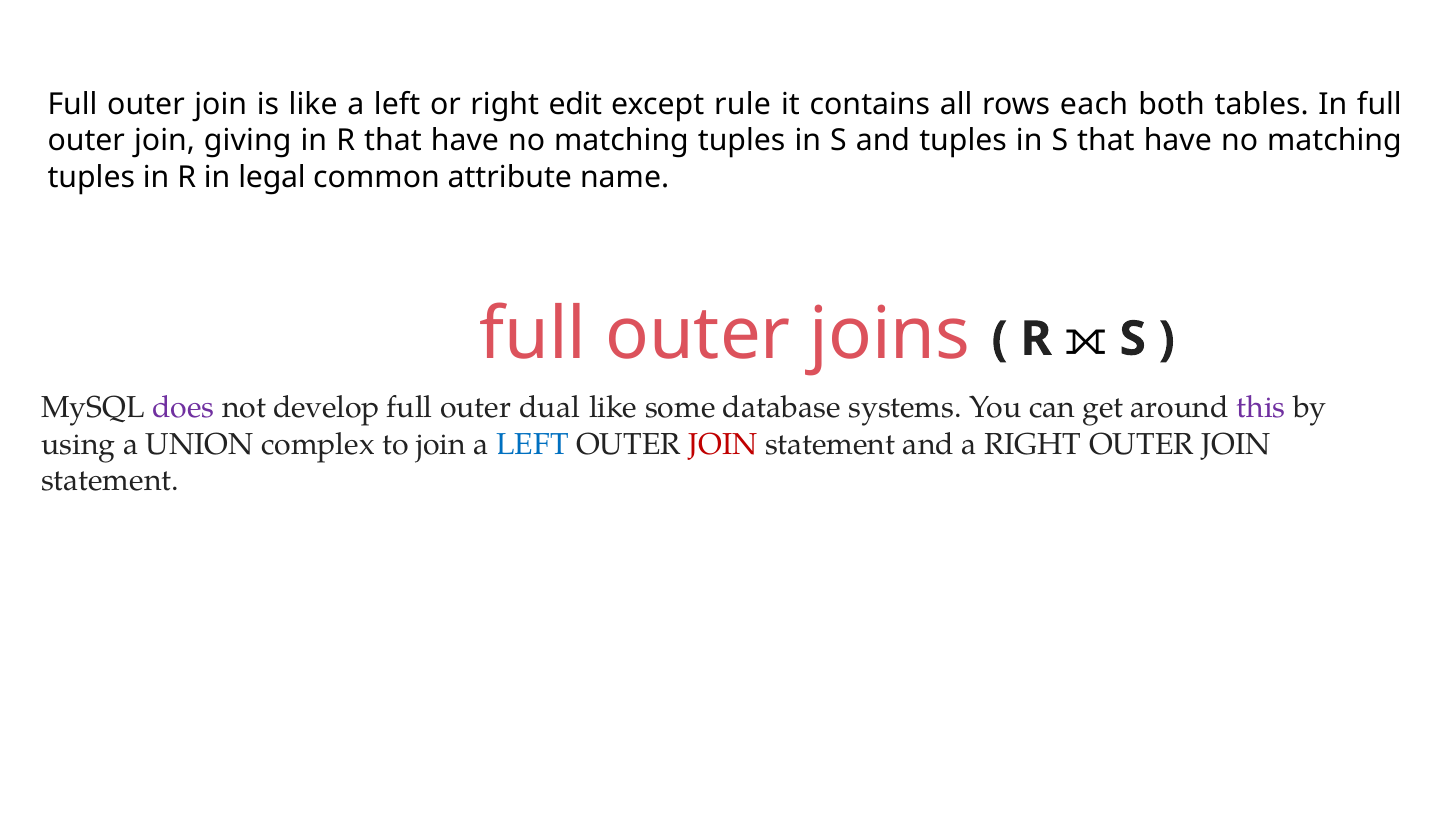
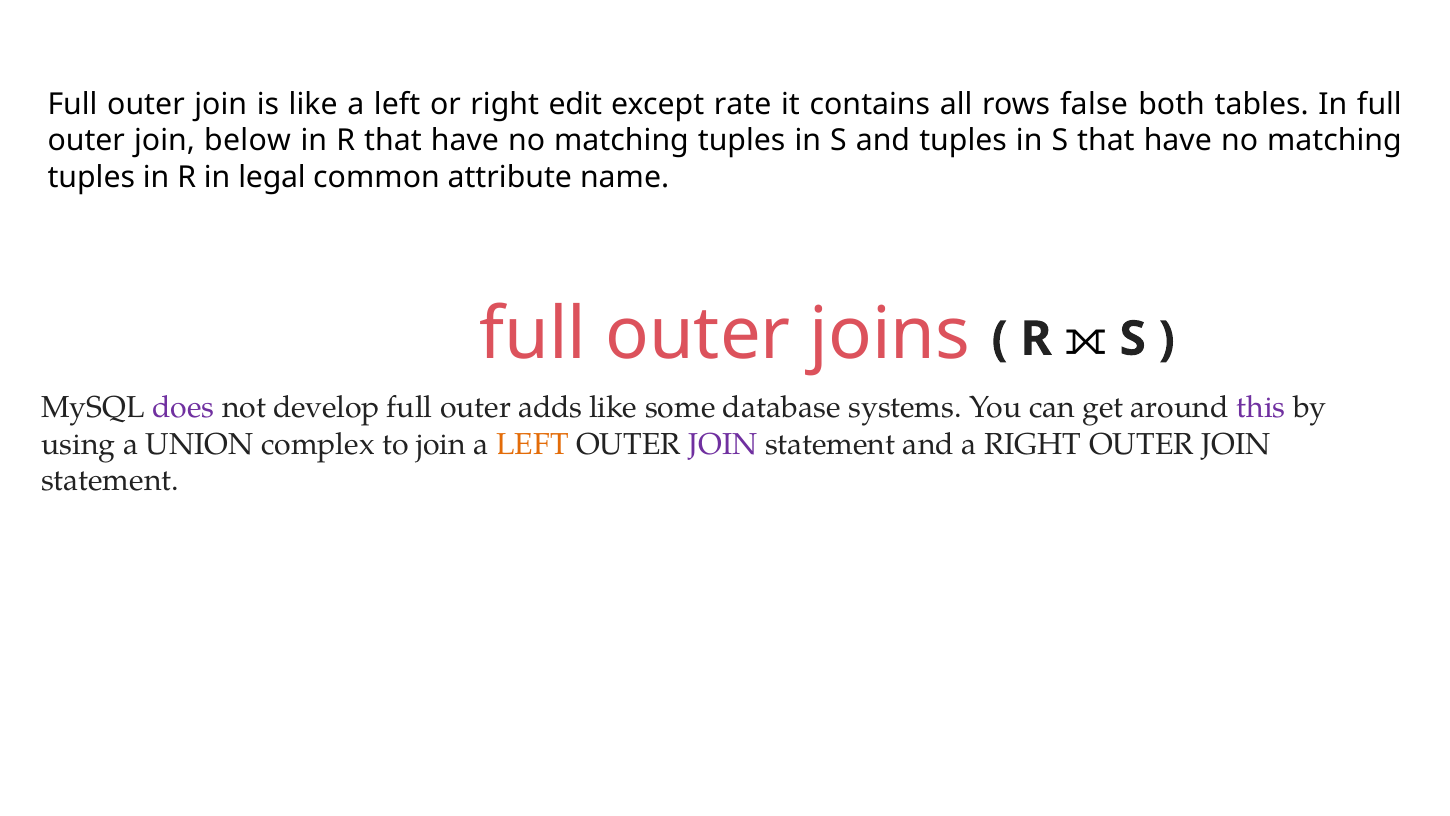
rule: rule -> rate
each: each -> false
giving: giving -> below
dual: dual -> adds
LEFT at (532, 444) colour: blue -> orange
JOIN at (723, 444) colour: red -> purple
